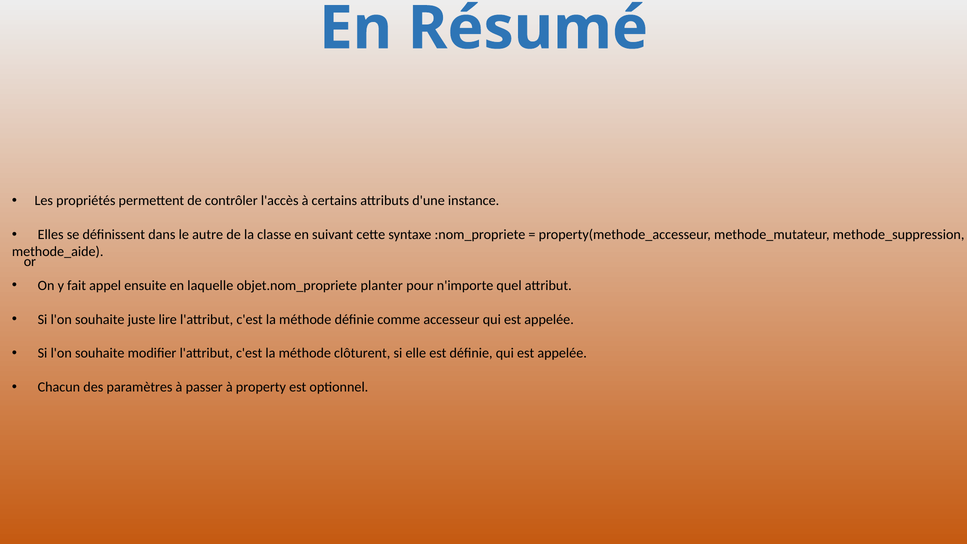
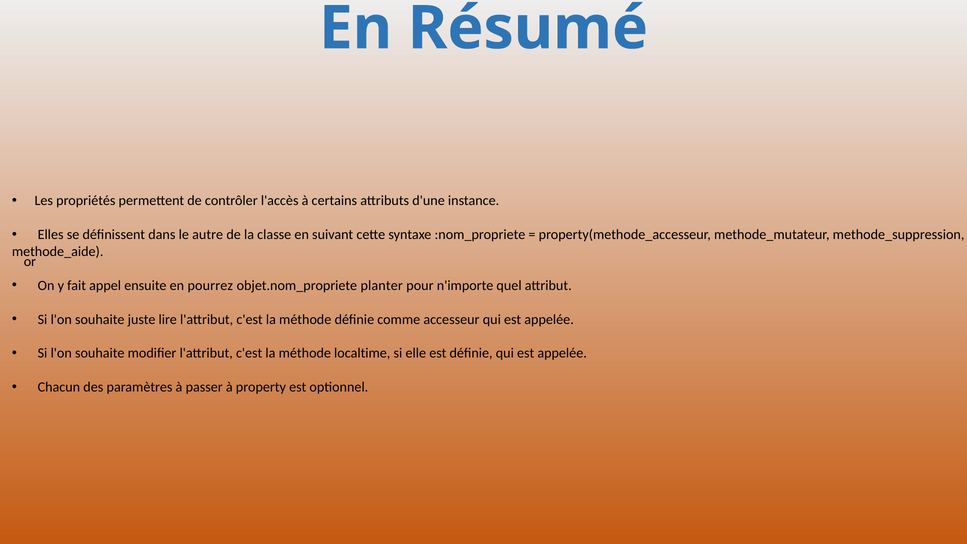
laquelle: laquelle -> pourrez
clôturent: clôturent -> localtime
